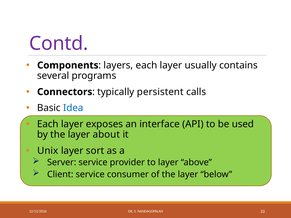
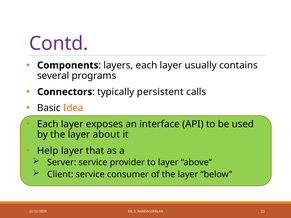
Idea colour: blue -> orange
Unix: Unix -> Help
sort: sort -> that
